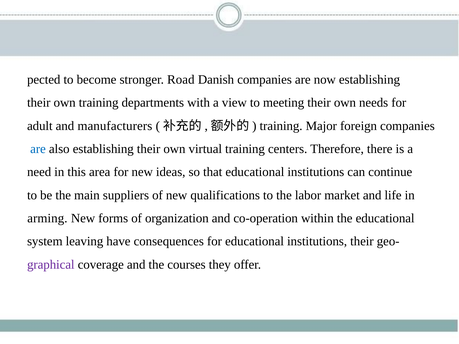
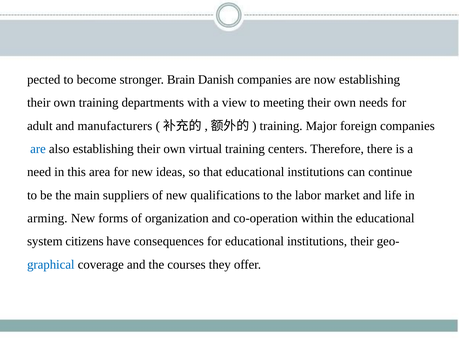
Road: Road -> Brain
leaving: leaving -> citizens
graphical colour: purple -> blue
